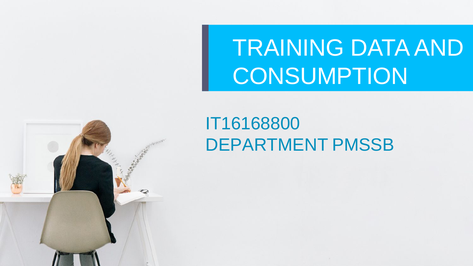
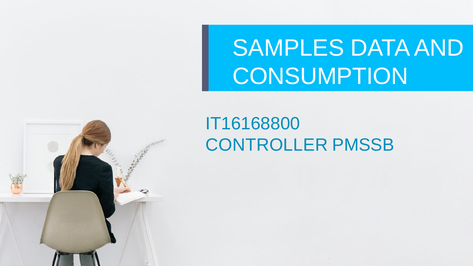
TRAINING: TRAINING -> SAMPLES
DEPARTMENT: DEPARTMENT -> CONTROLLER
